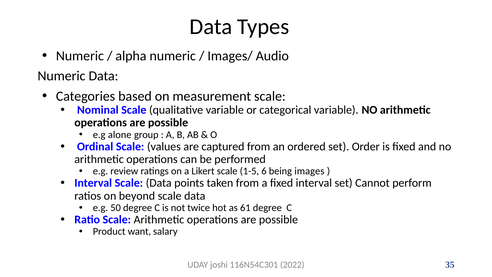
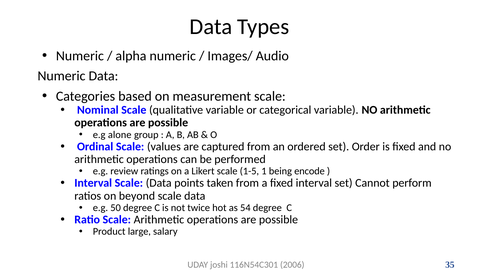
6: 6 -> 1
images: images -> encode
61: 61 -> 54
want: want -> large
2022: 2022 -> 2006
